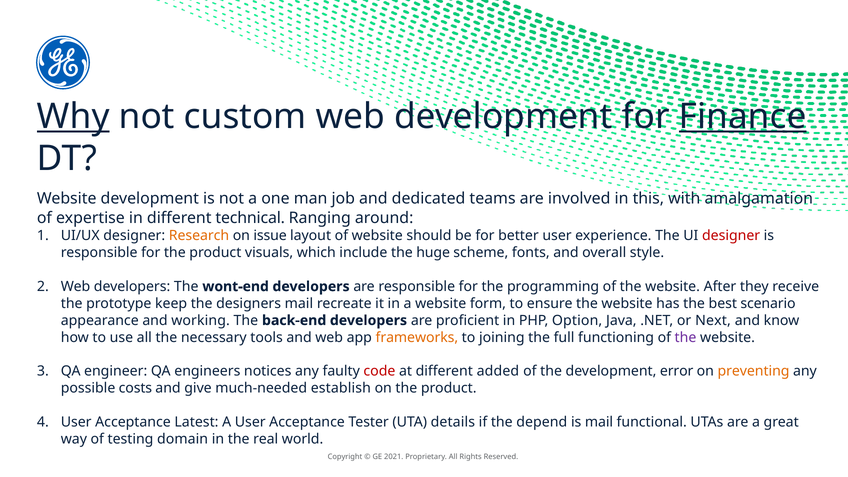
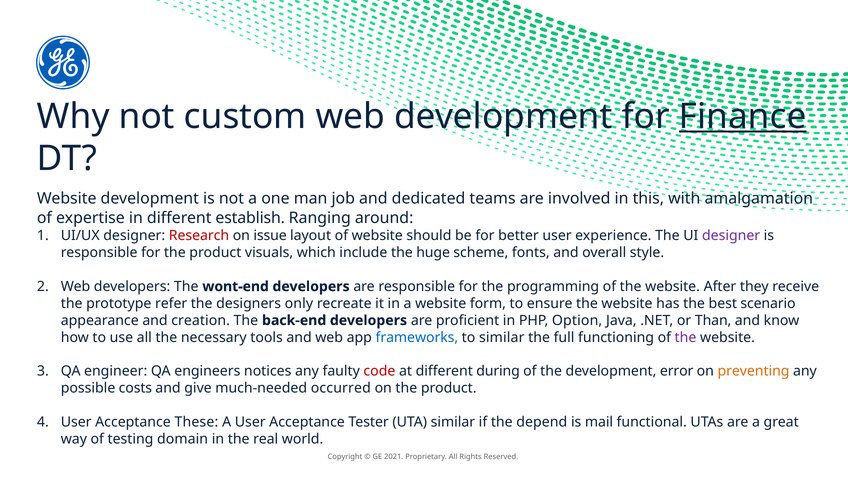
Why underline: present -> none
technical: technical -> establish
Research colour: orange -> red
designer at (731, 236) colour: red -> purple
keep: keep -> refer
designers mail: mail -> only
working: working -> creation
Next: Next -> Than
frameworks colour: orange -> blue
to joining: joining -> similar
added: added -> during
establish: establish -> occurred
Latest: Latest -> These
UTA details: details -> similar
